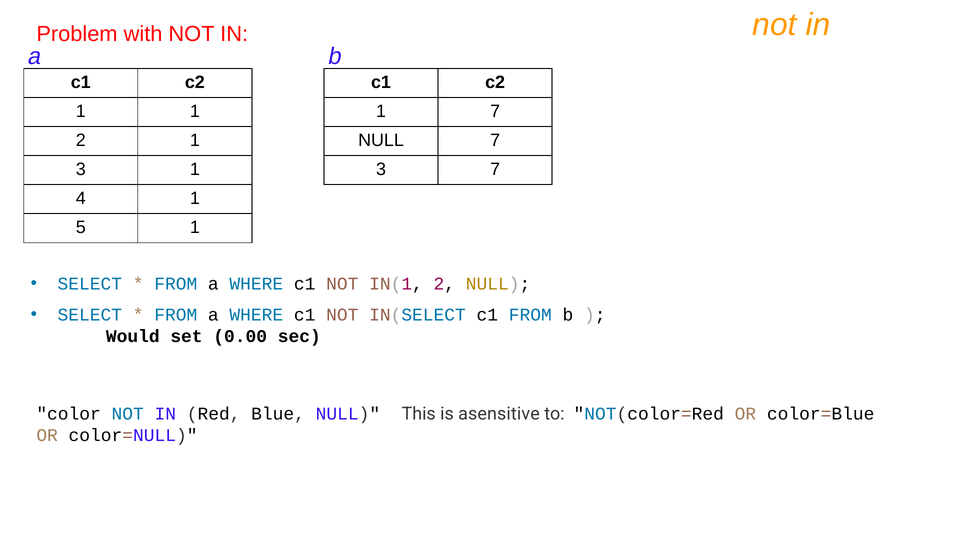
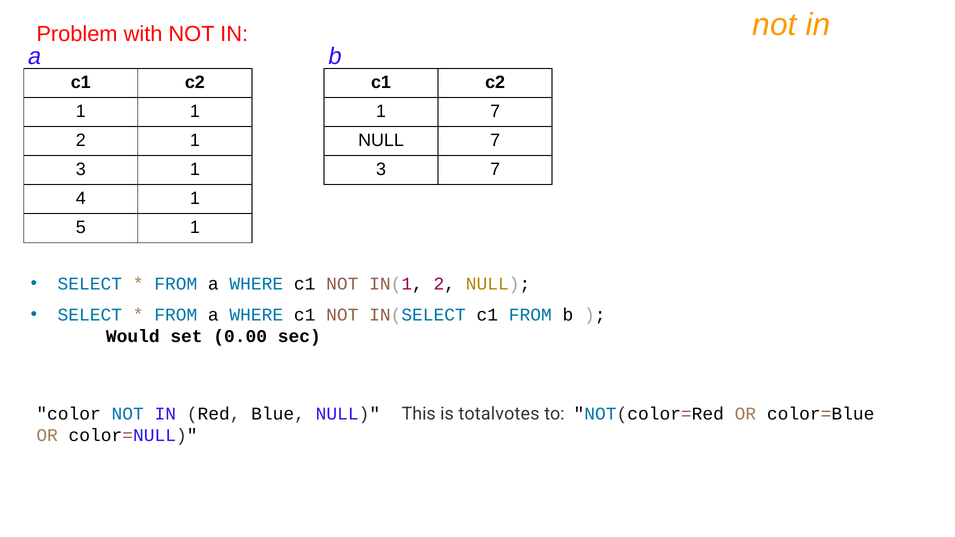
asensitive: asensitive -> totalvotes
